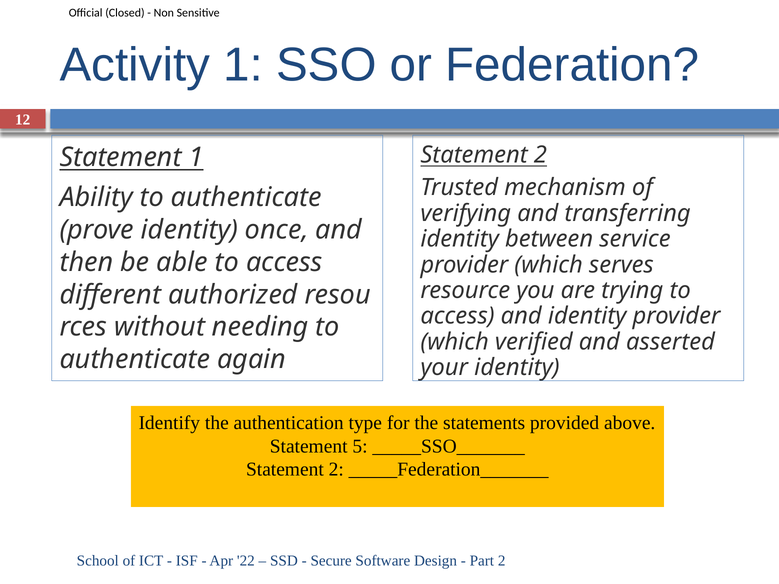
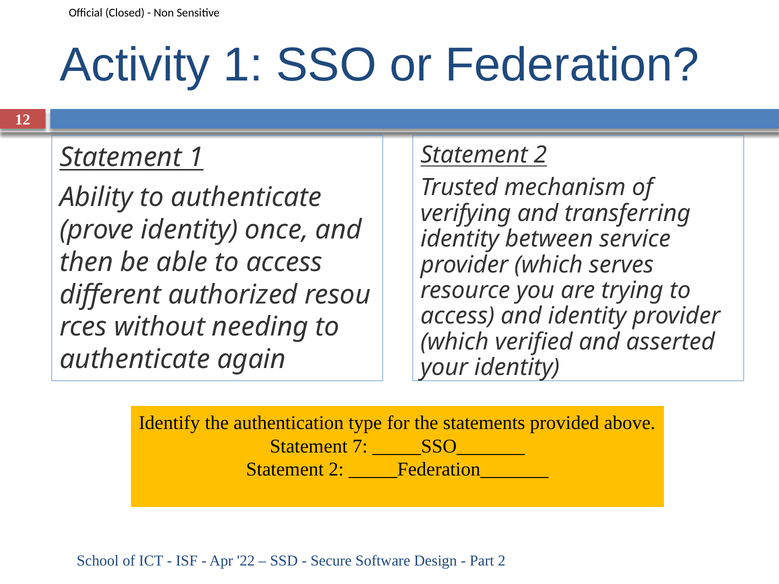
5: 5 -> 7
